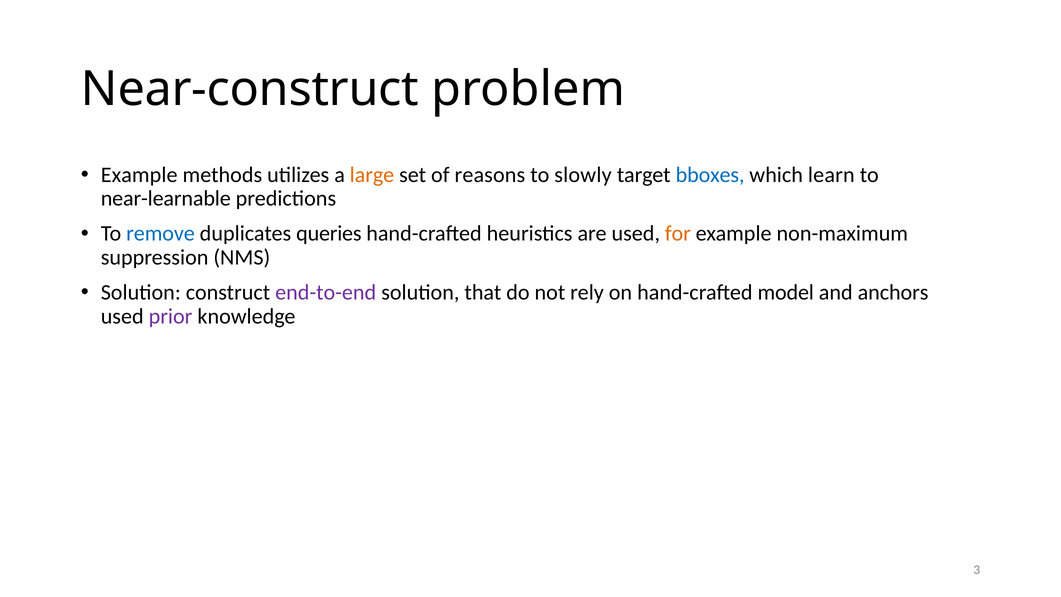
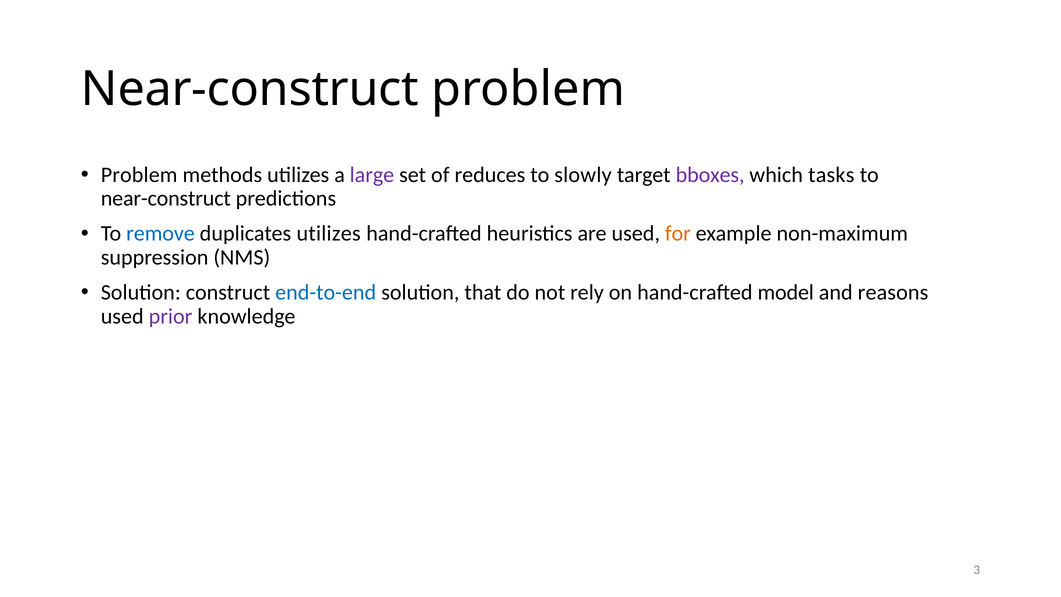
Example at (139, 175): Example -> Problem
large colour: orange -> purple
reasons: reasons -> reduces
bboxes colour: blue -> purple
learn: learn -> tasks
near-learnable at (166, 199): near-learnable -> near-construct
duplicates queries: queries -> utilizes
end-to-end colour: purple -> blue
anchors: anchors -> reasons
